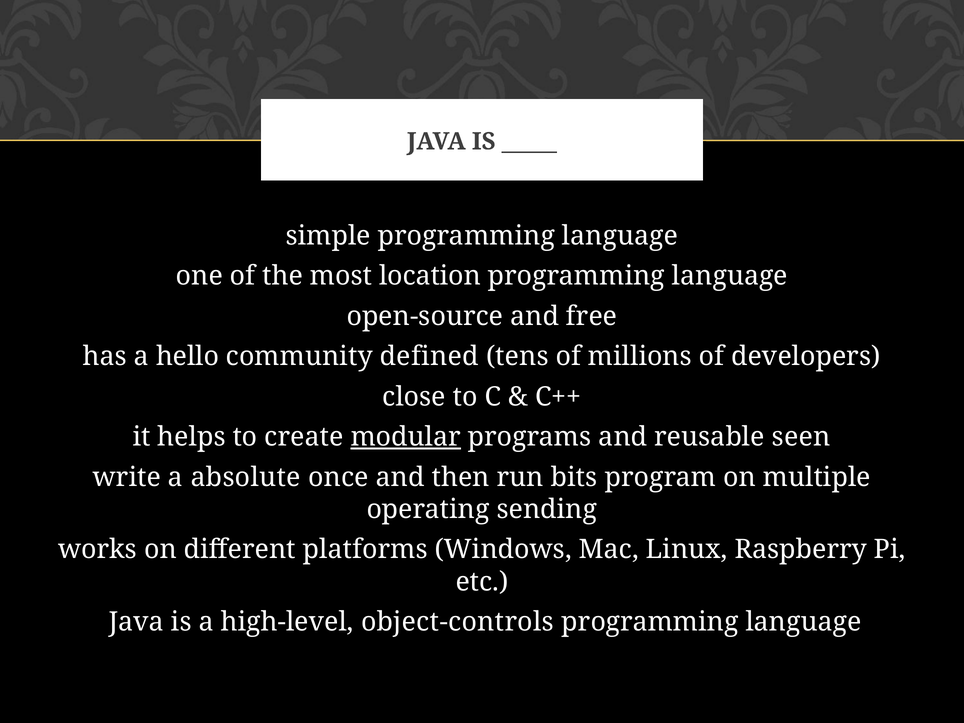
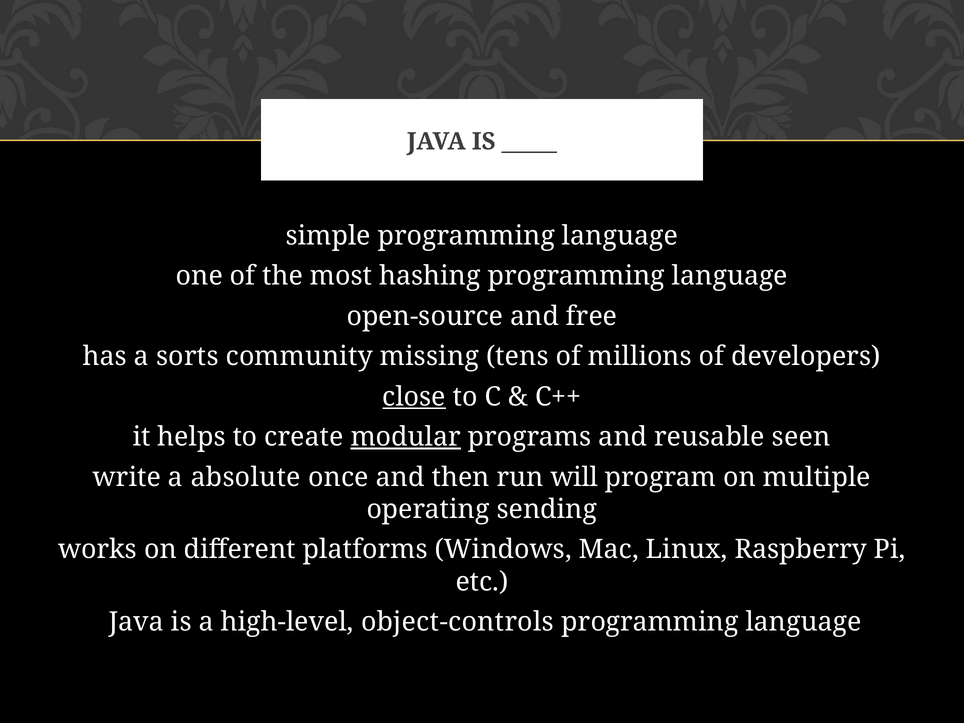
location: location -> hashing
hello: hello -> sorts
defined: defined -> missing
close underline: none -> present
bits: bits -> will
